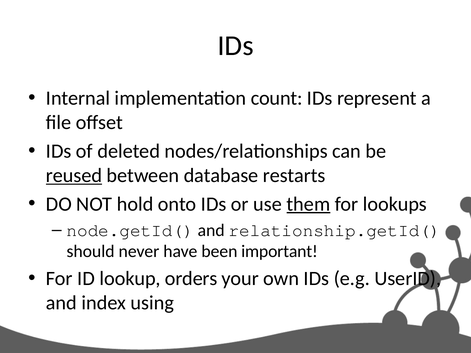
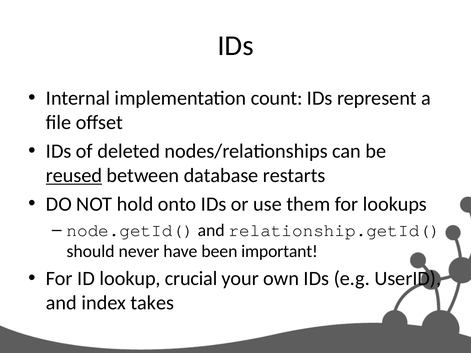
them underline: present -> none
orders: orders -> crucial
using: using -> takes
